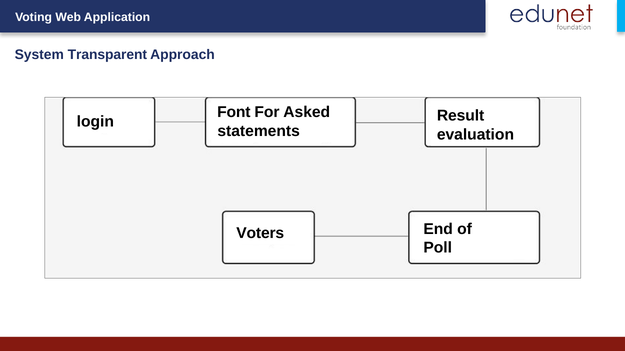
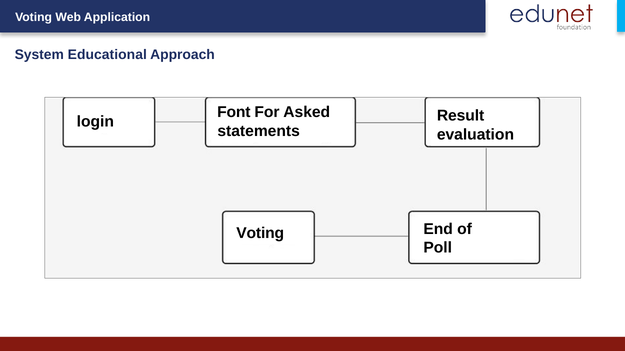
Transparent: Transparent -> Educational
Voters at (260, 233): Voters -> Voting
